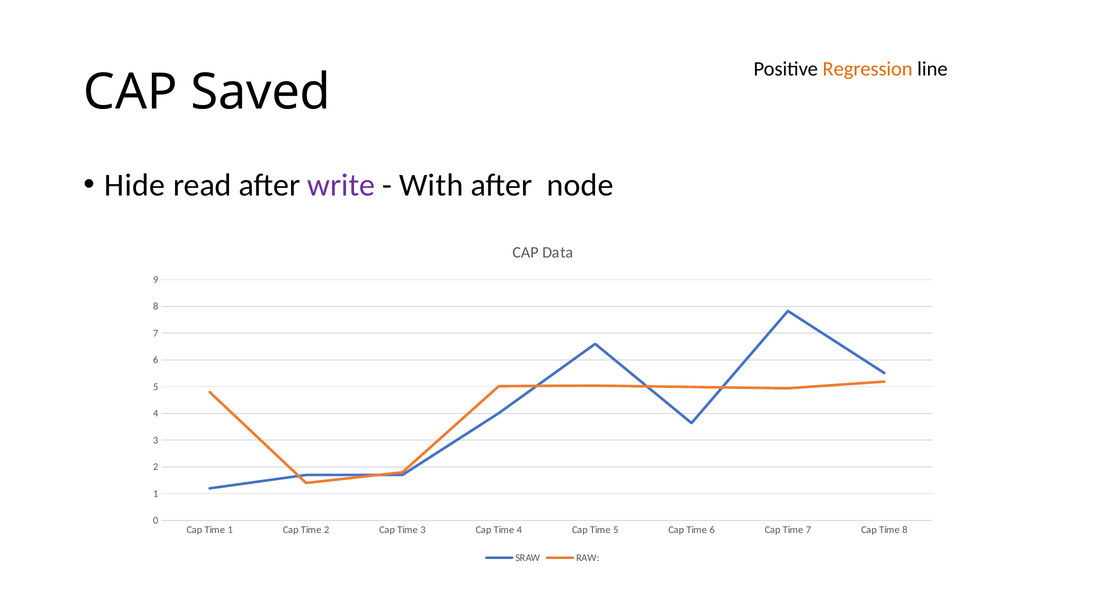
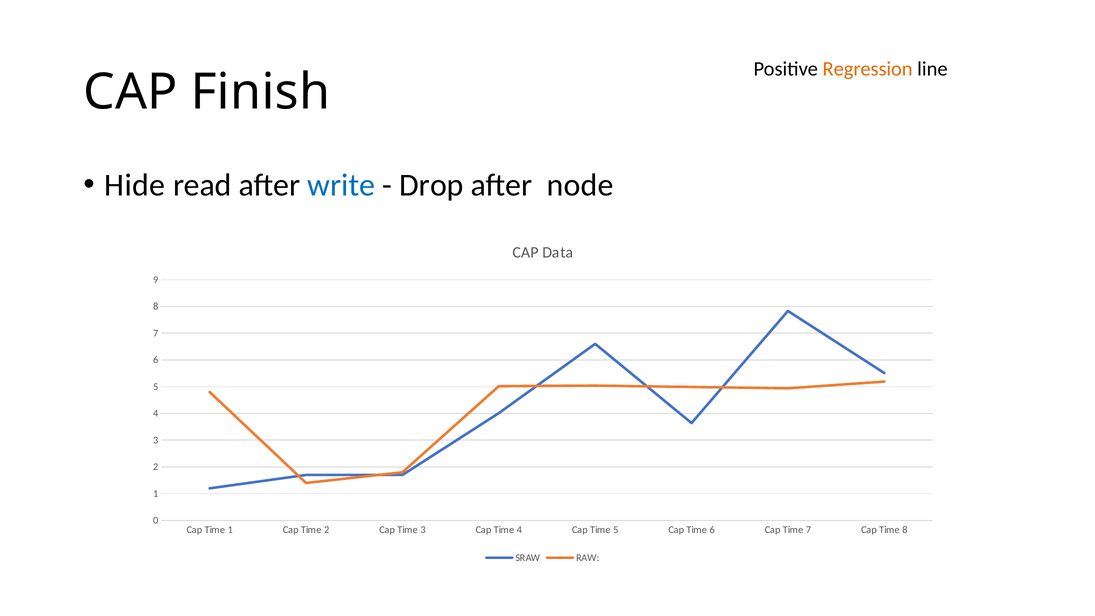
Saved: Saved -> Finish
write colour: purple -> blue
With: With -> Drop
